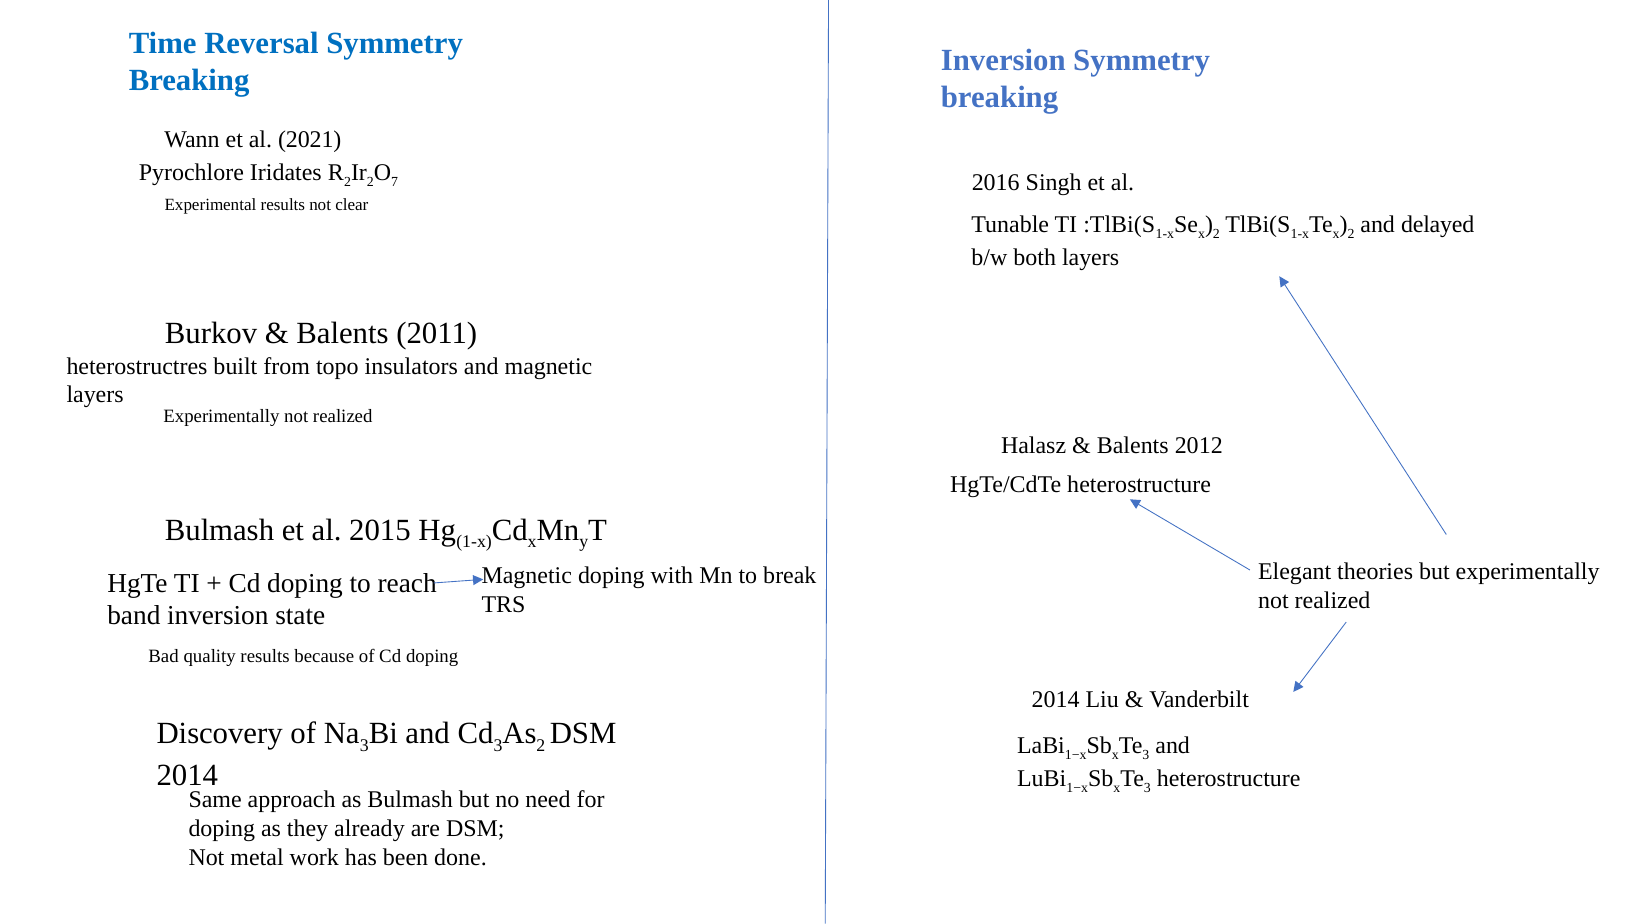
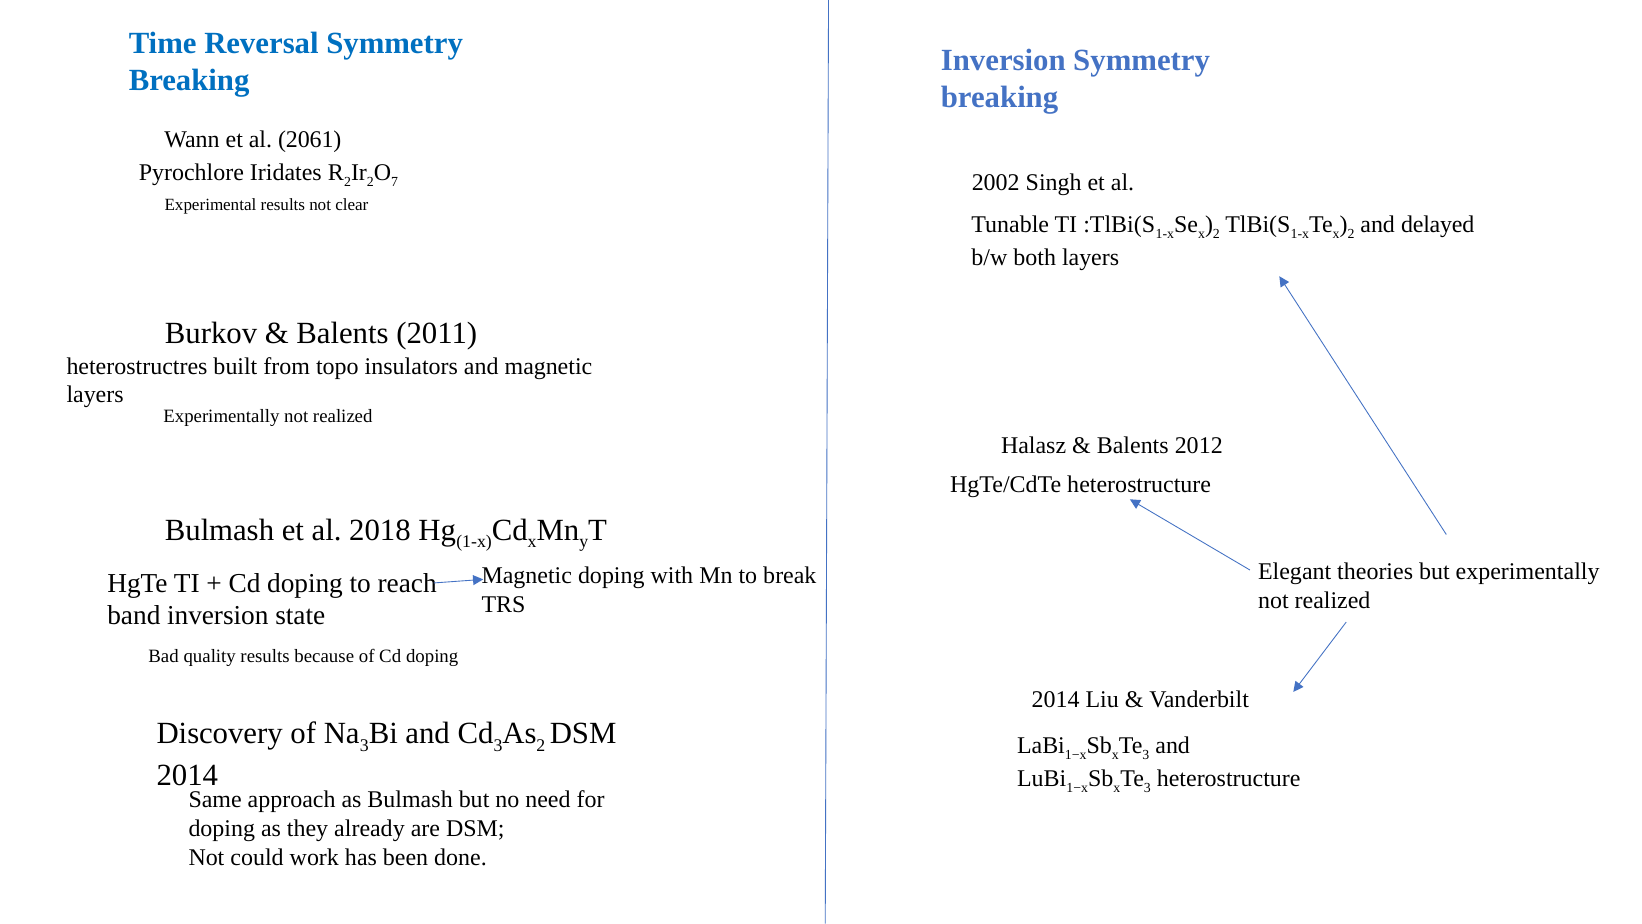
2021: 2021 -> 2061
2016: 2016 -> 2002
2015: 2015 -> 2018
metal: metal -> could
